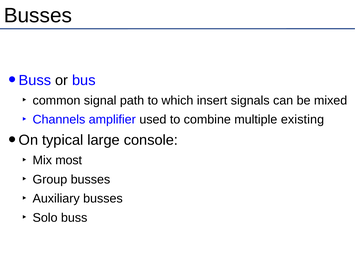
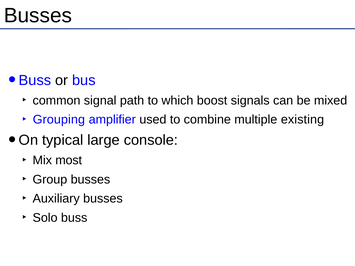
insert: insert -> boost
Channels: Channels -> Grouping
